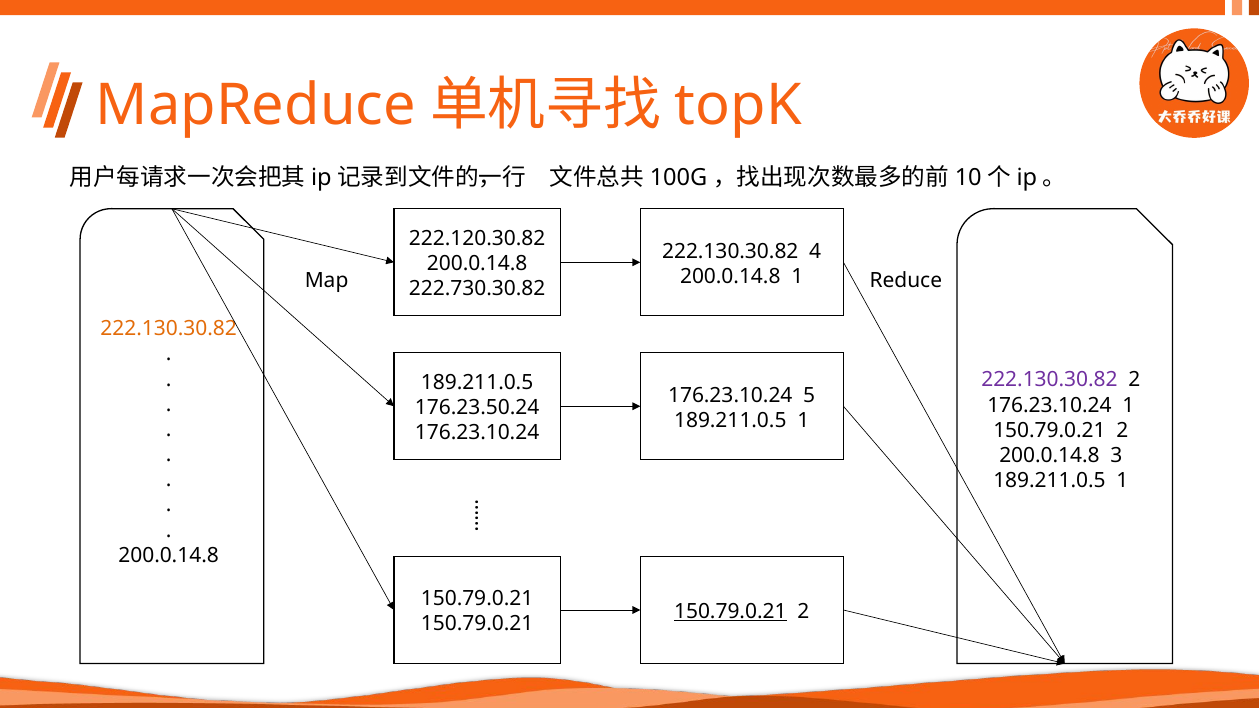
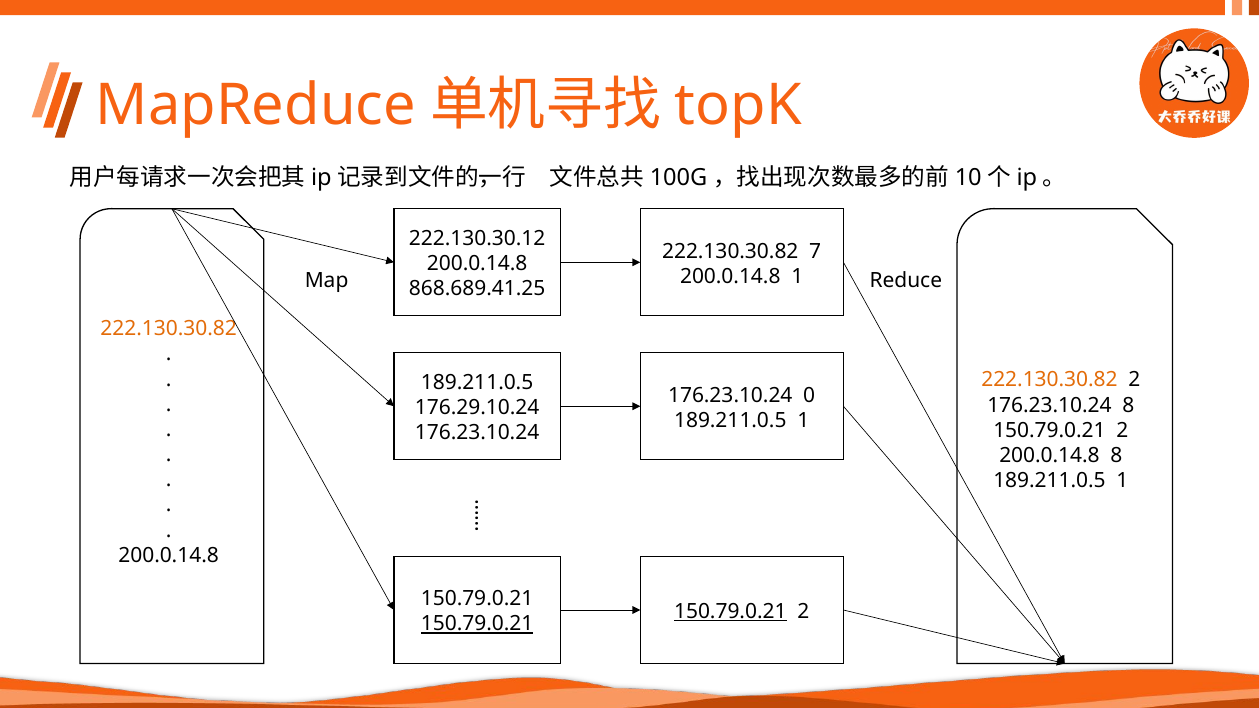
222.120.30.82: 222.120.30.82 -> 222.130.30.12
4: 4 -> 7
222.730.30.82: 222.730.30.82 -> 868.689.41.25
222.130.30.82 at (1049, 380) colour: purple -> orange
5: 5 -> 0
176.23.10.24 1: 1 -> 8
176.23.50.24: 176.23.50.24 -> 176.29.10.24
200.0.14.8 3: 3 -> 8
150.79.0.21 at (477, 624) underline: none -> present
